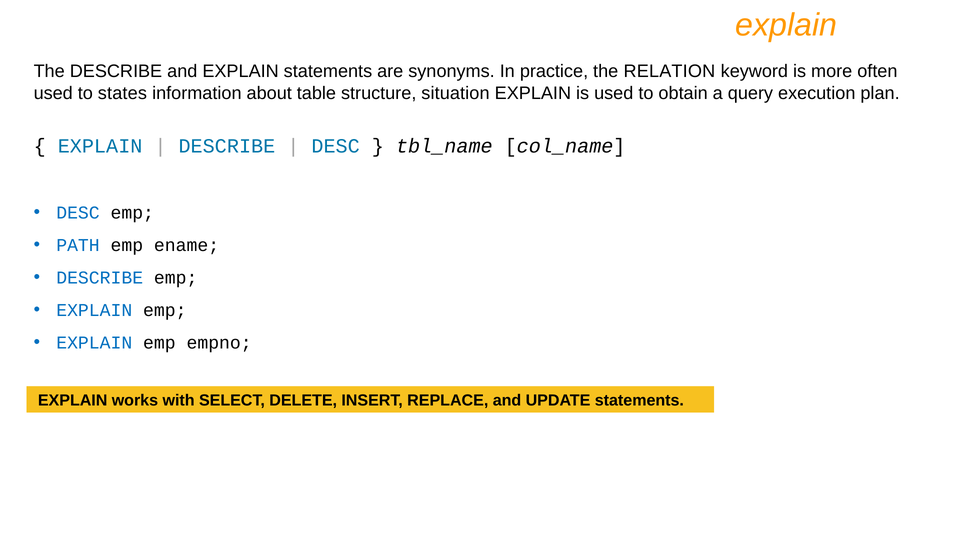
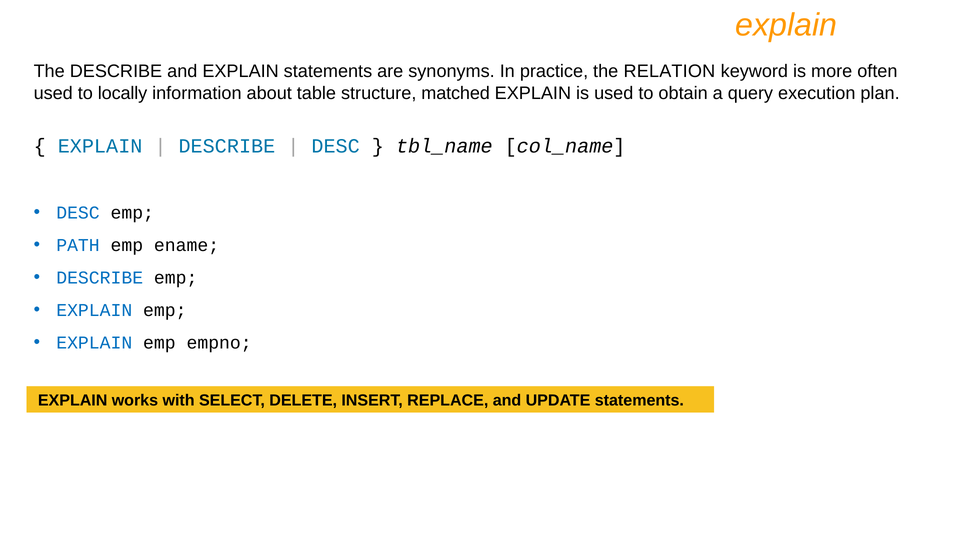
states: states -> locally
situation: situation -> matched
